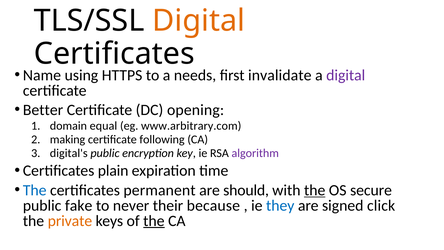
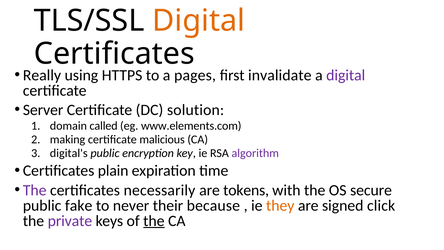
Name: Name -> Really
needs: needs -> pages
Better: Better -> Server
opening: opening -> solution
equal: equal -> called
www.arbitrary.com: www.arbitrary.com -> www.elements.com
following: following -> malicious
The at (35, 190) colour: blue -> purple
permanent: permanent -> necessarily
should: should -> tokens
the at (315, 190) underline: present -> none
they colour: blue -> orange
private colour: orange -> purple
